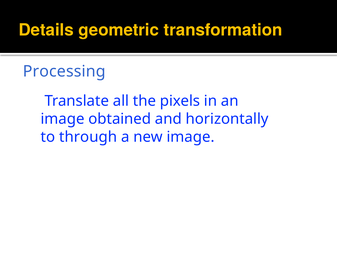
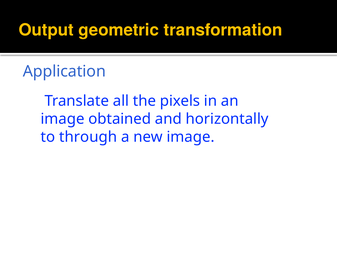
Details: Details -> Output
Processing: Processing -> Application
